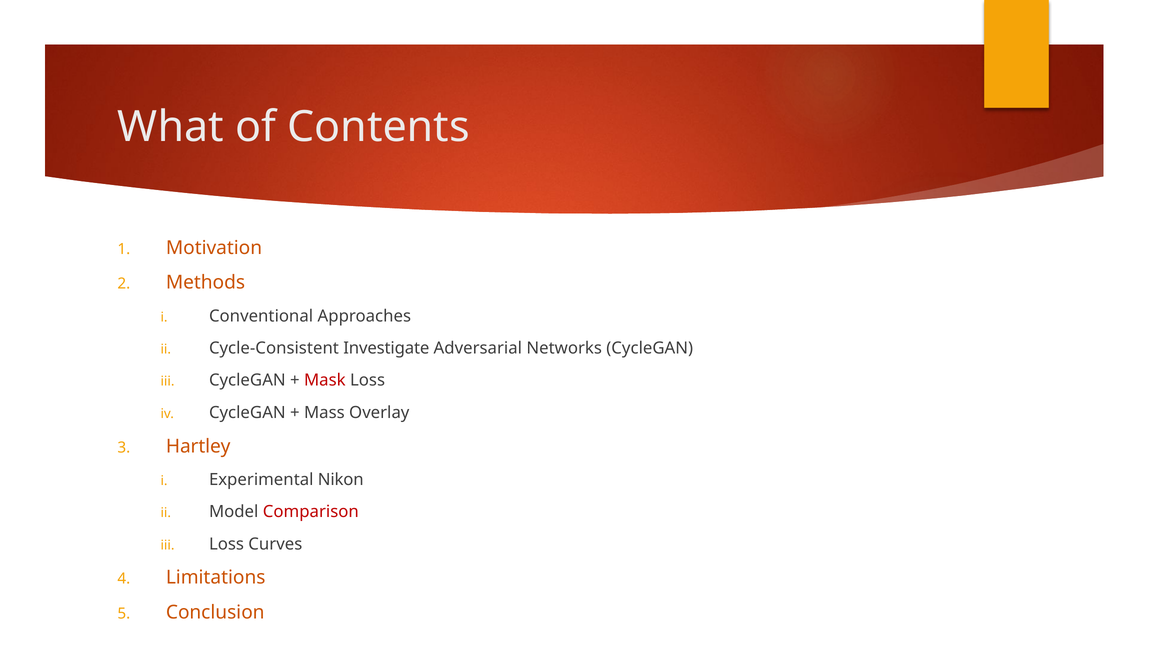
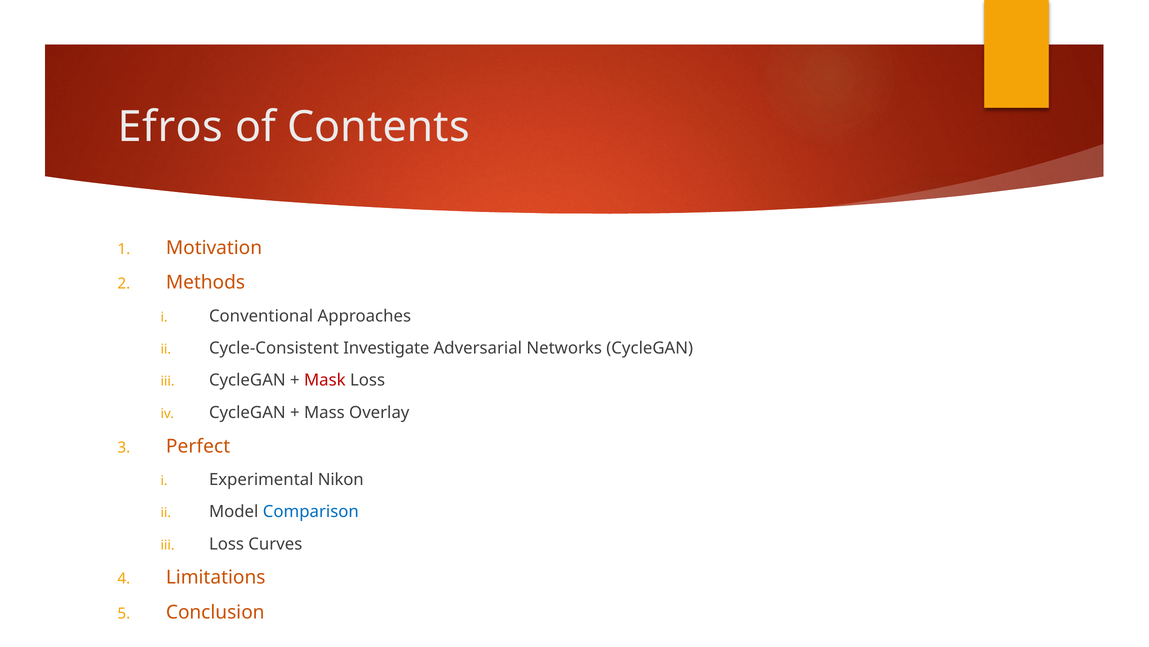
What: What -> Efros
Hartley: Hartley -> Perfect
Comparison colour: red -> blue
